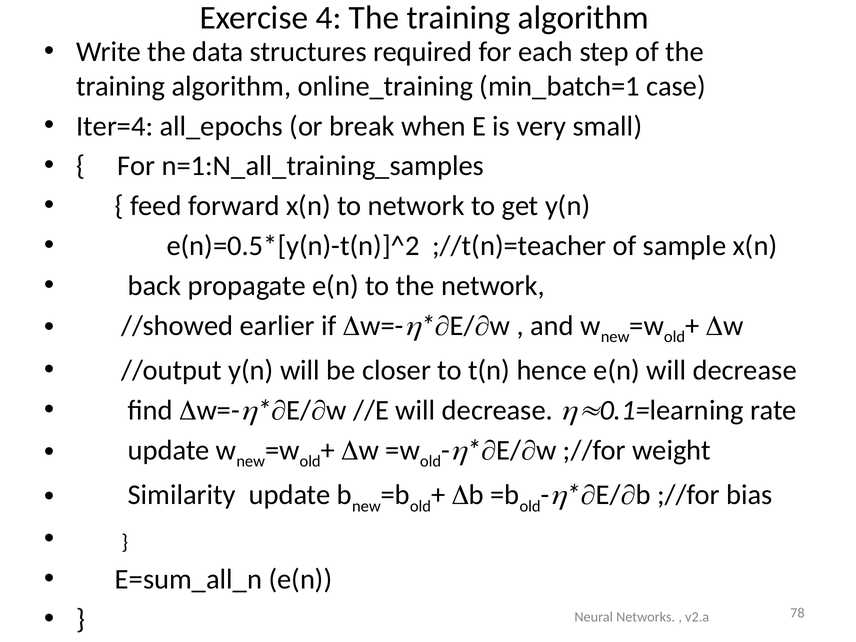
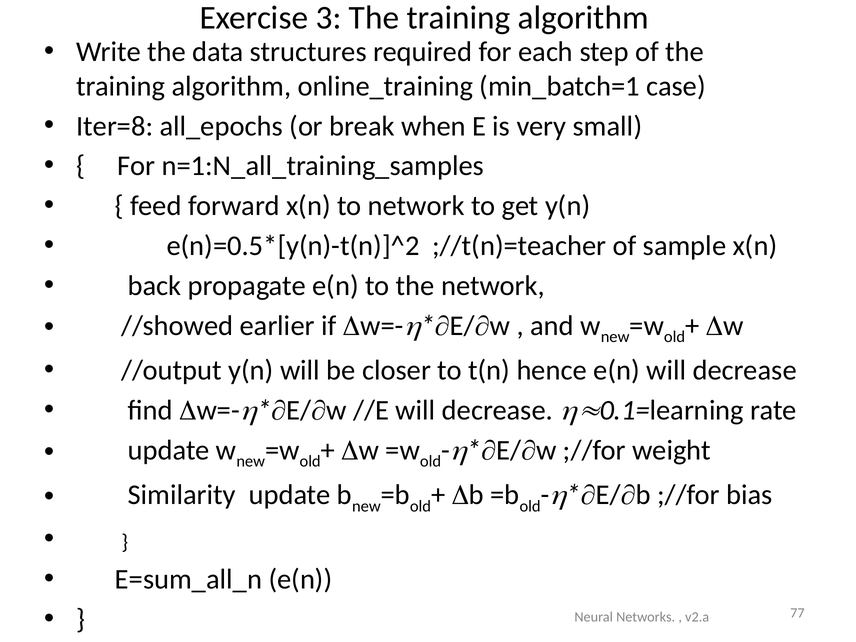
4: 4 -> 3
Iter=4: Iter=4 -> Iter=8
78: 78 -> 77
